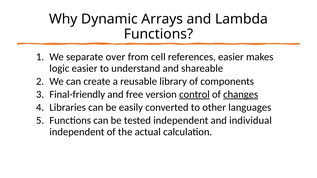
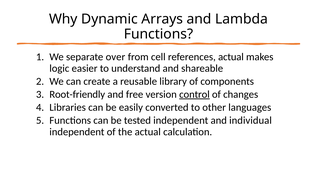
references easier: easier -> actual
Final-friendly: Final-friendly -> Root-friendly
changes underline: present -> none
